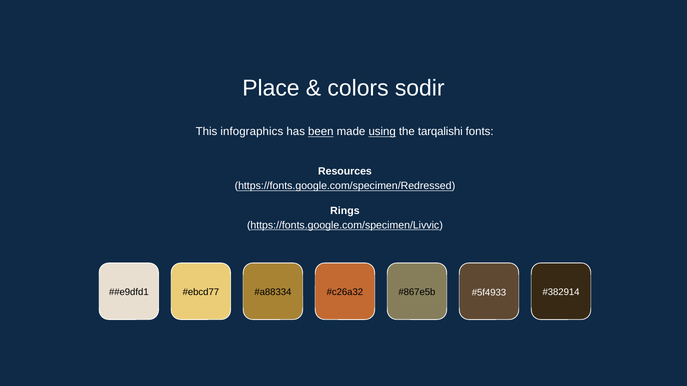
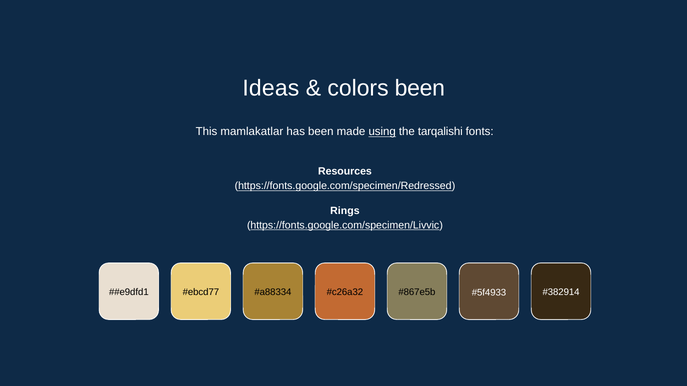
Place: Place -> Ideas
colors sodir: sodir -> been
infographics: infographics -> mamlakatlar
been at (321, 132) underline: present -> none
